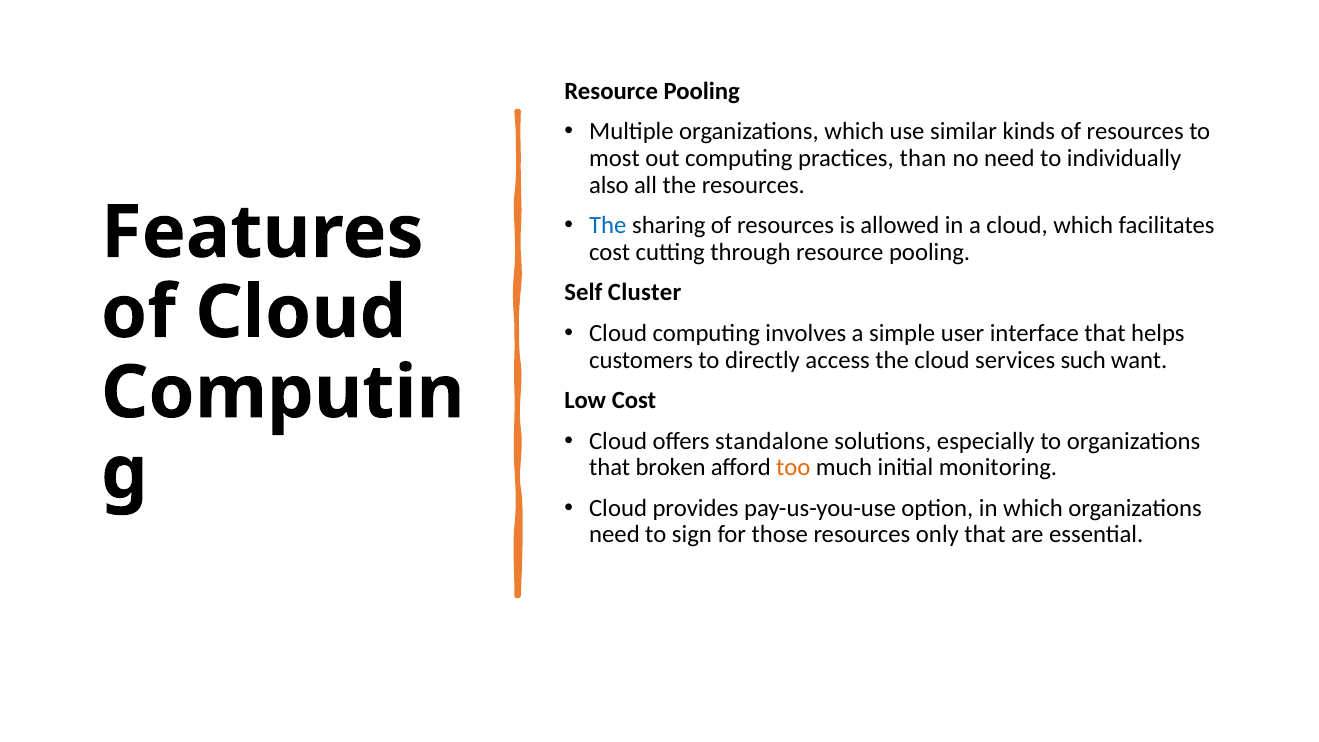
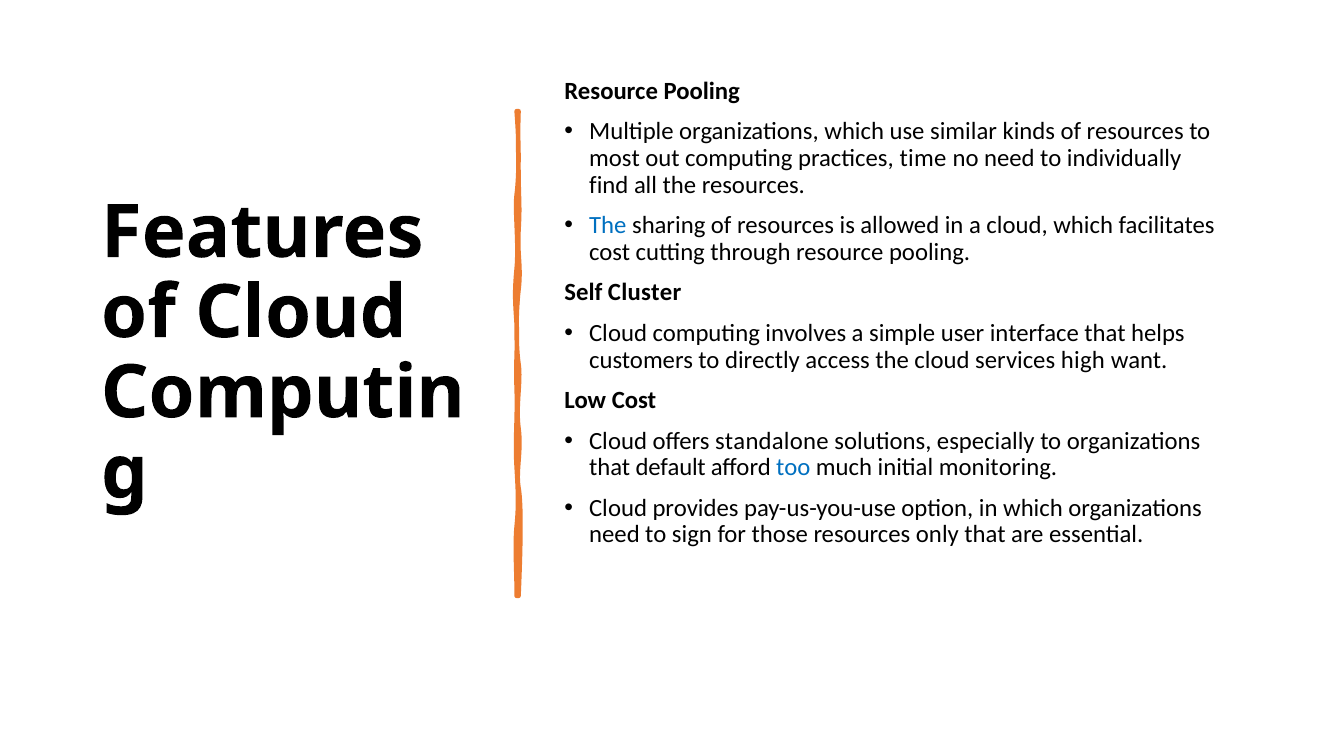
than: than -> time
also: also -> find
such: such -> high
broken: broken -> default
too colour: orange -> blue
